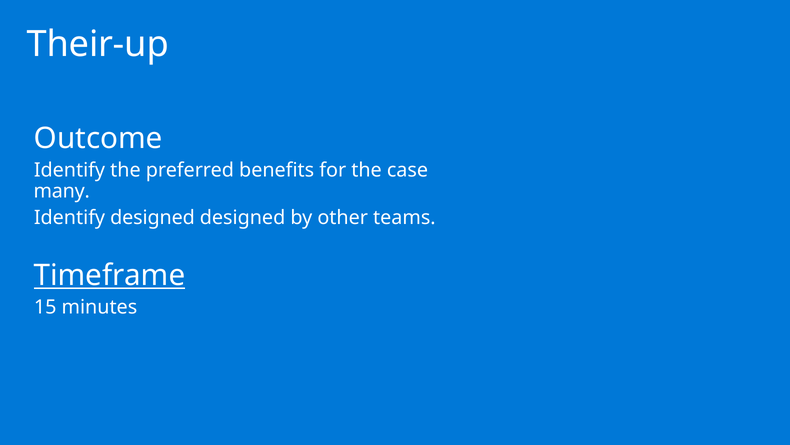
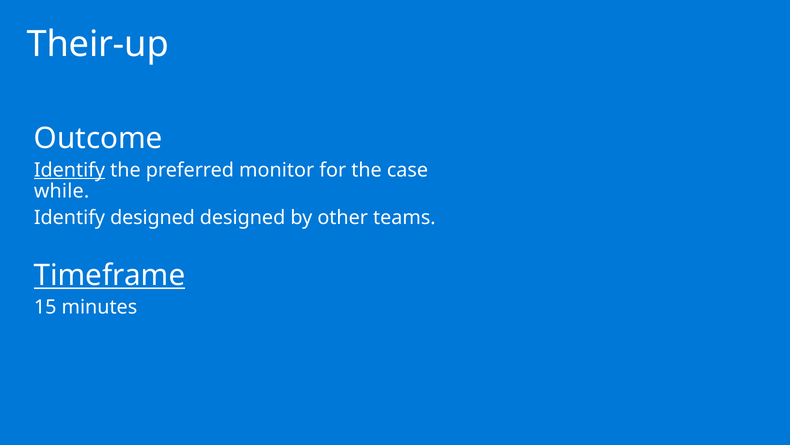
Identify at (69, 170) underline: none -> present
benefits: benefits -> monitor
many: many -> while
